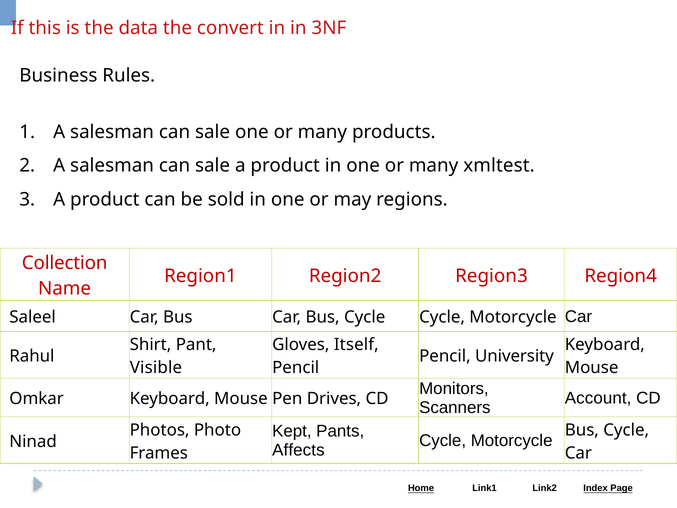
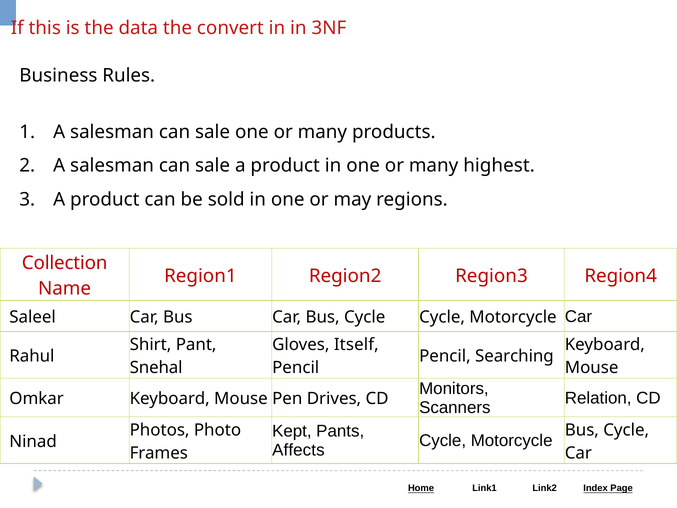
xmltest: xmltest -> highest
University: University -> Searching
Visible: Visible -> Snehal
Account: Account -> Relation
